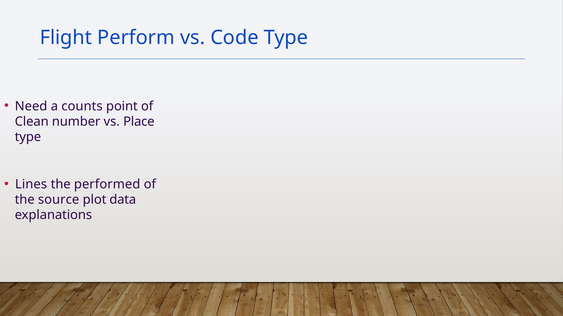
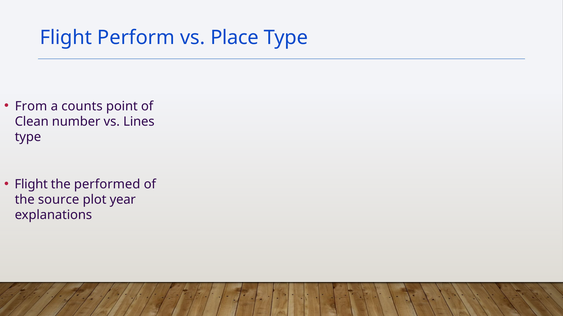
Code: Code -> Place
Need: Need -> From
Place: Place -> Lines
Lines at (31, 185): Lines -> Flight
data: data -> year
